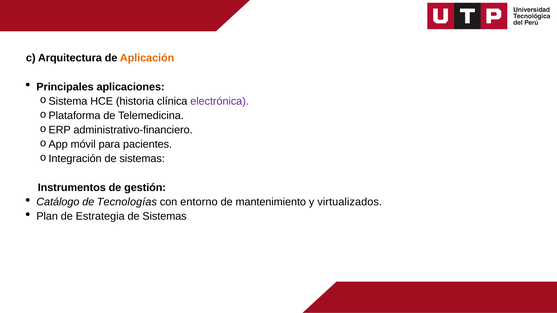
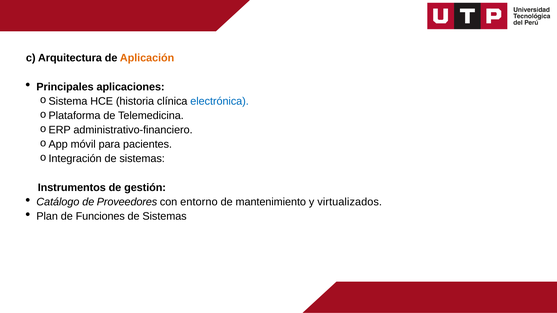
electrónica colour: purple -> blue
Tecnologías: Tecnologías -> Proveedores
Estrategia: Estrategia -> Funciones
